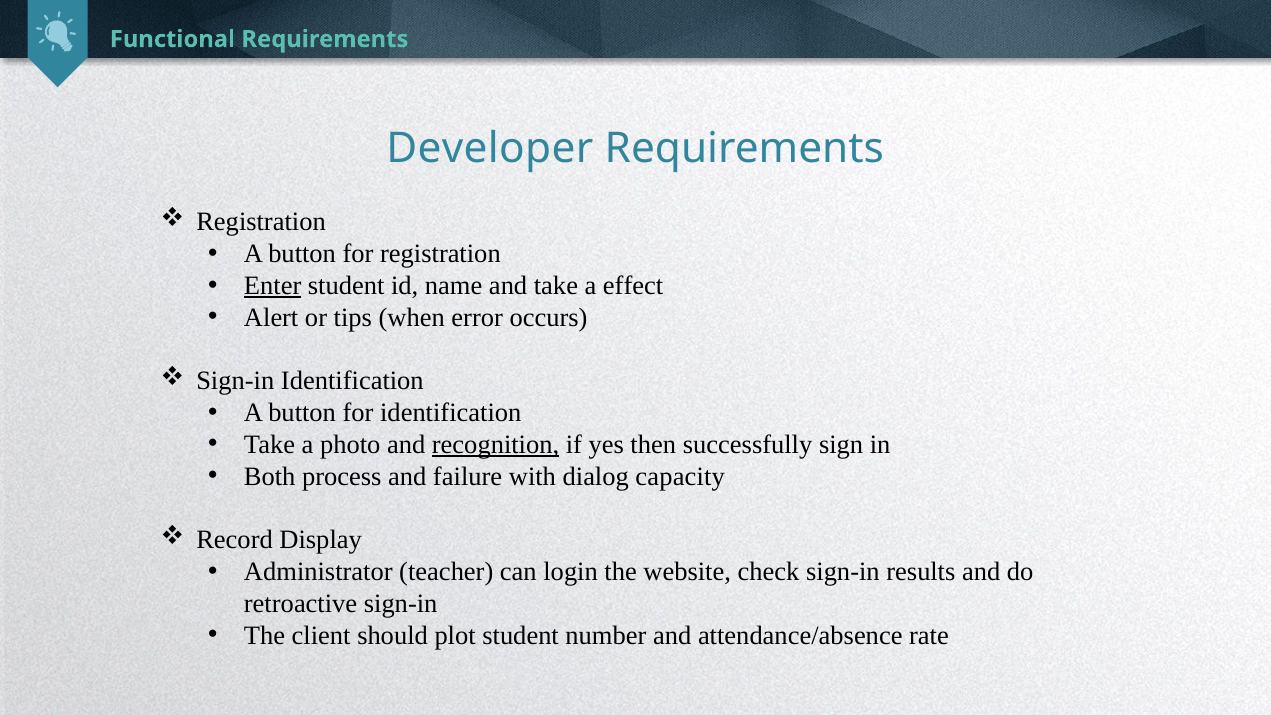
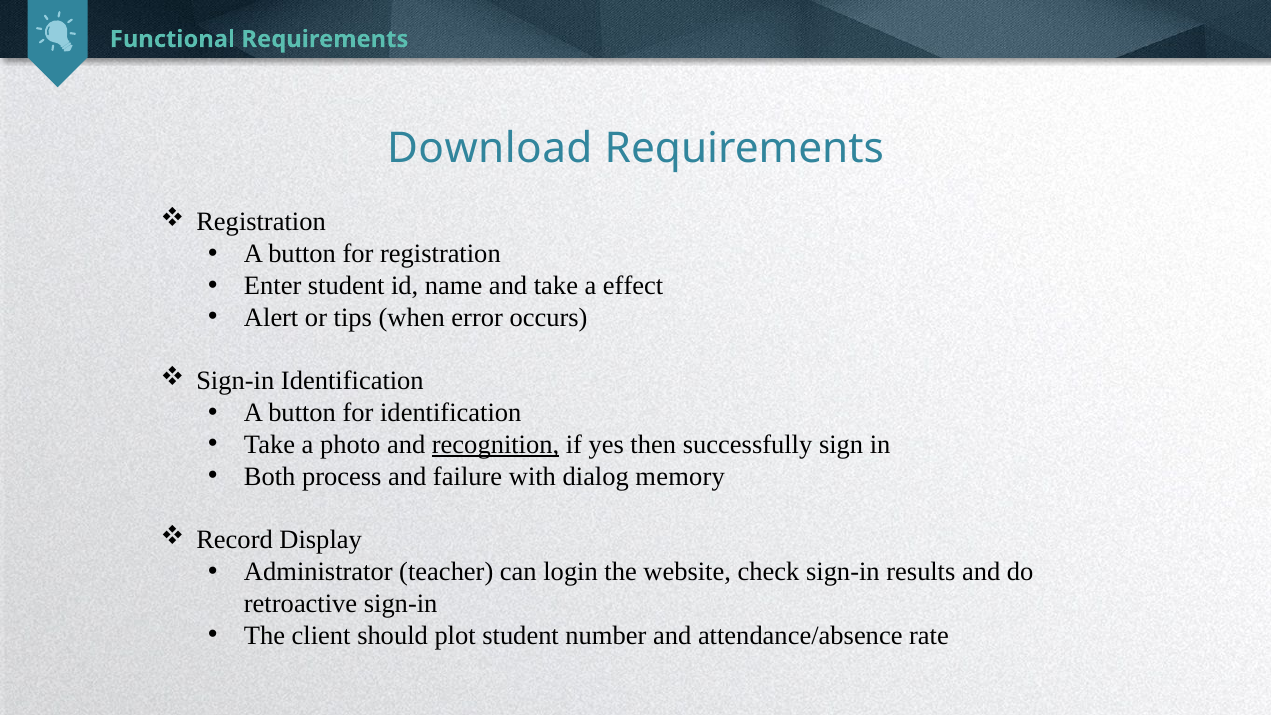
Developer: Developer -> Download
Enter underline: present -> none
capacity: capacity -> memory
